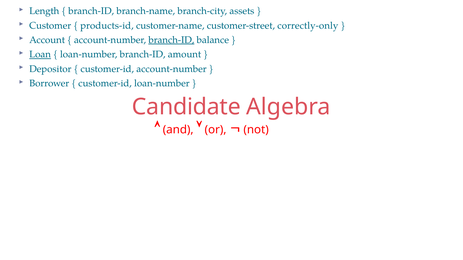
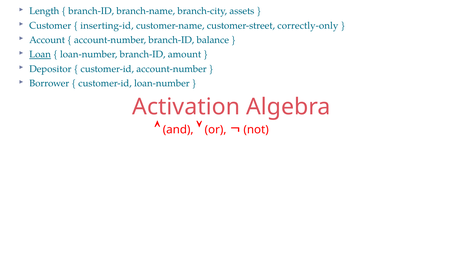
products-id: products-id -> inserting-id
branch-ID at (171, 40) underline: present -> none
Candidate: Candidate -> Activation
